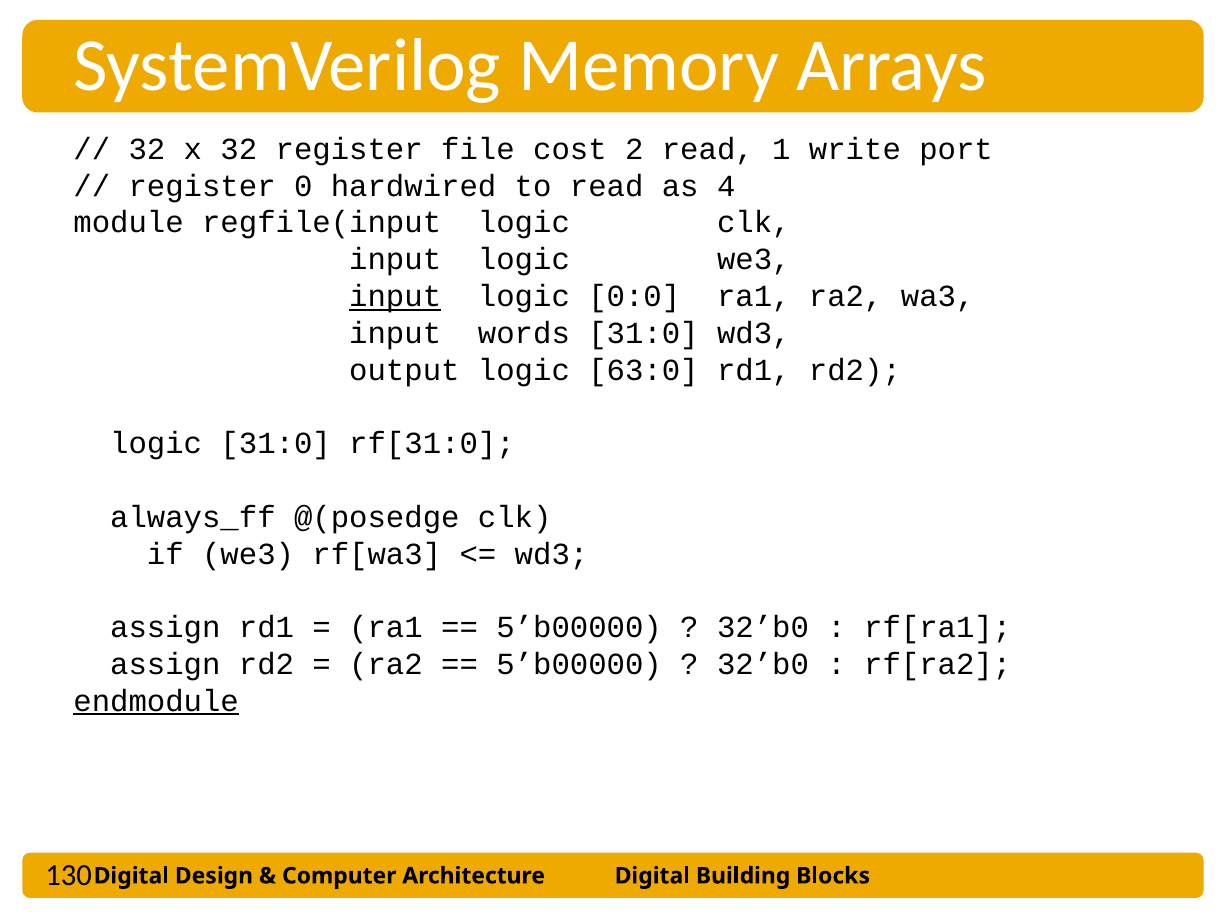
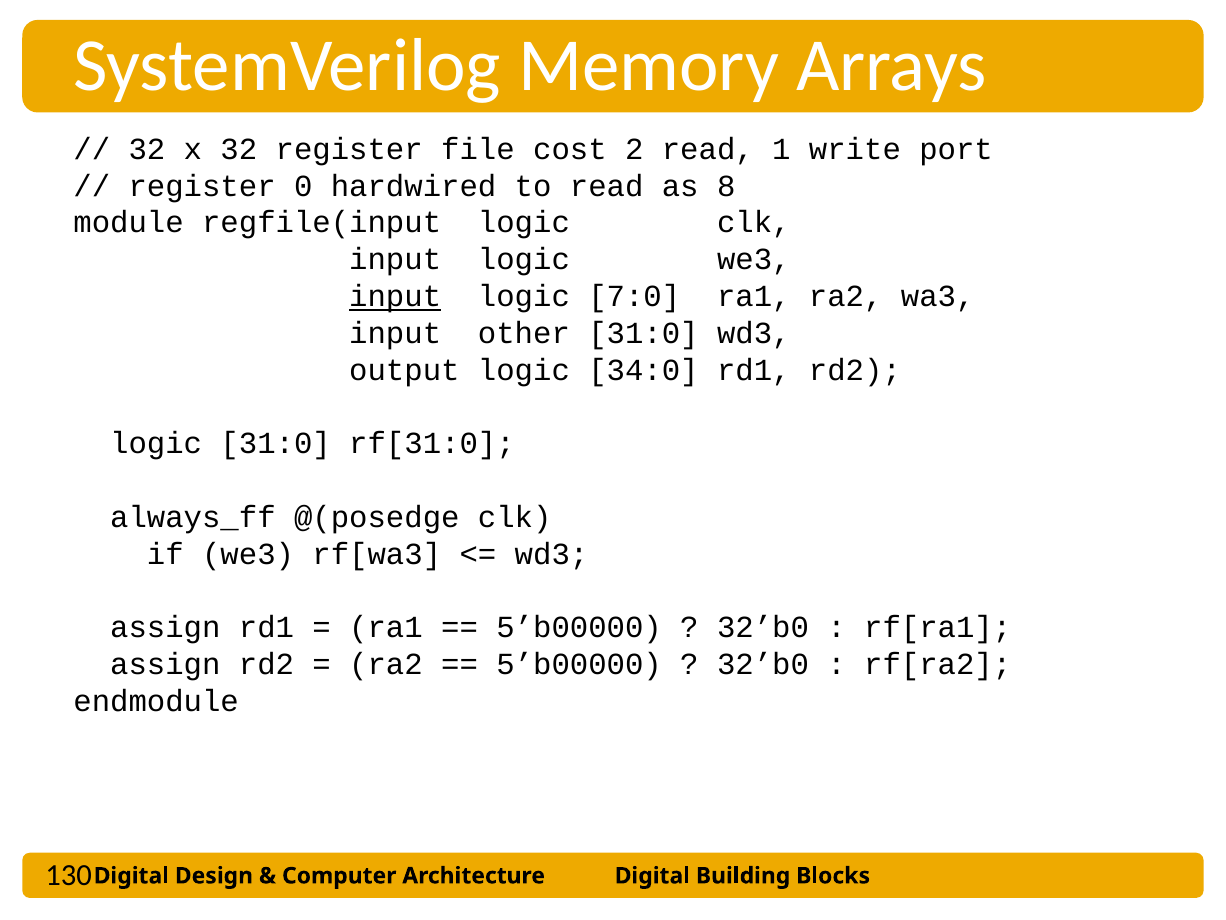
4: 4 -> 8
0:0: 0:0 -> 7:0
words: words -> other
63:0: 63:0 -> 34:0
endmodule underline: present -> none
